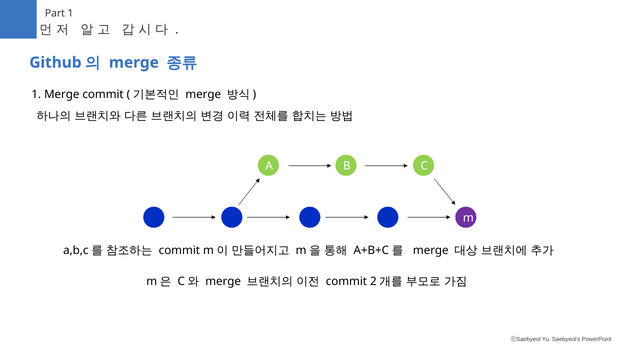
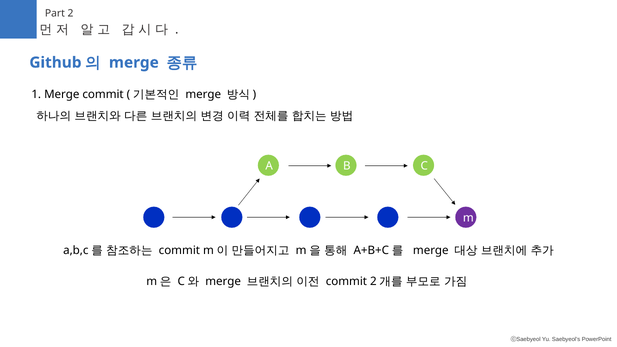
Part 1: 1 -> 2
